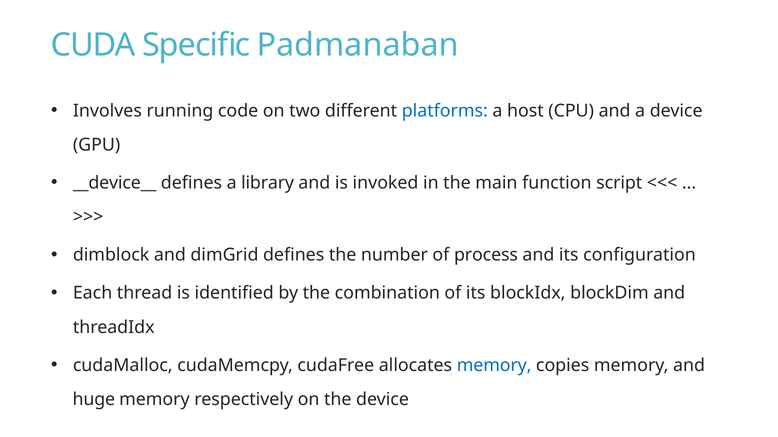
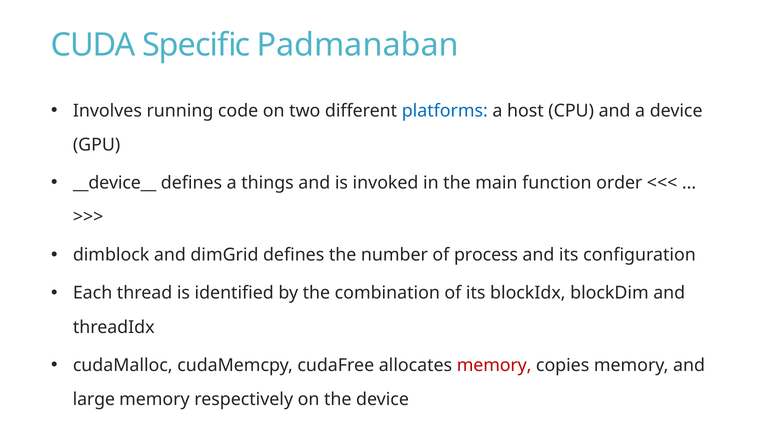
library: library -> things
script: script -> order
memory at (494, 366) colour: blue -> red
huge: huge -> large
